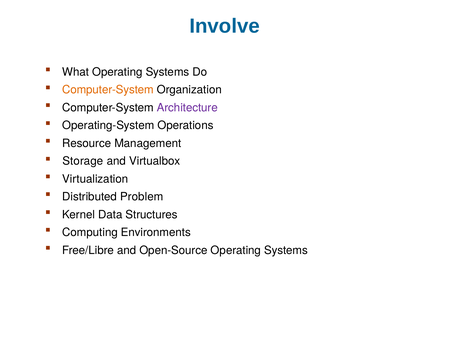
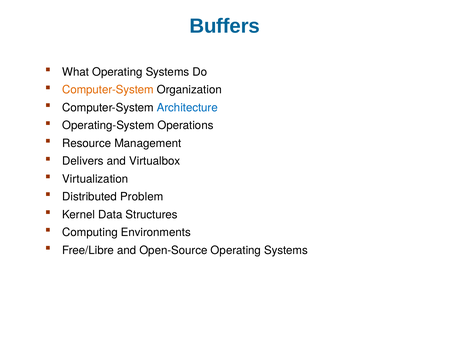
Involve: Involve -> Buffers
Architecture colour: purple -> blue
Storage: Storage -> Delivers
